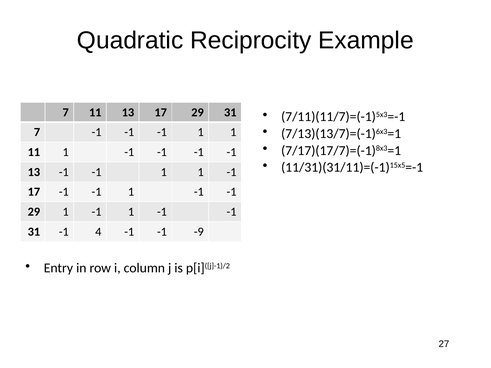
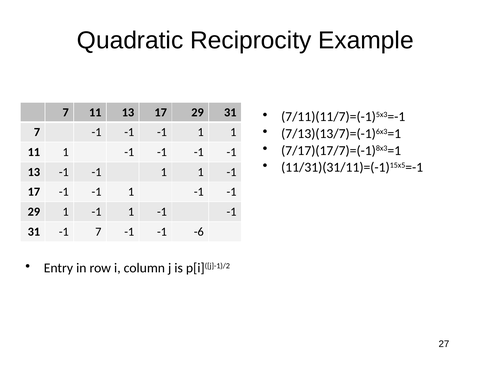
-1 4: 4 -> 7
-9: -9 -> -6
